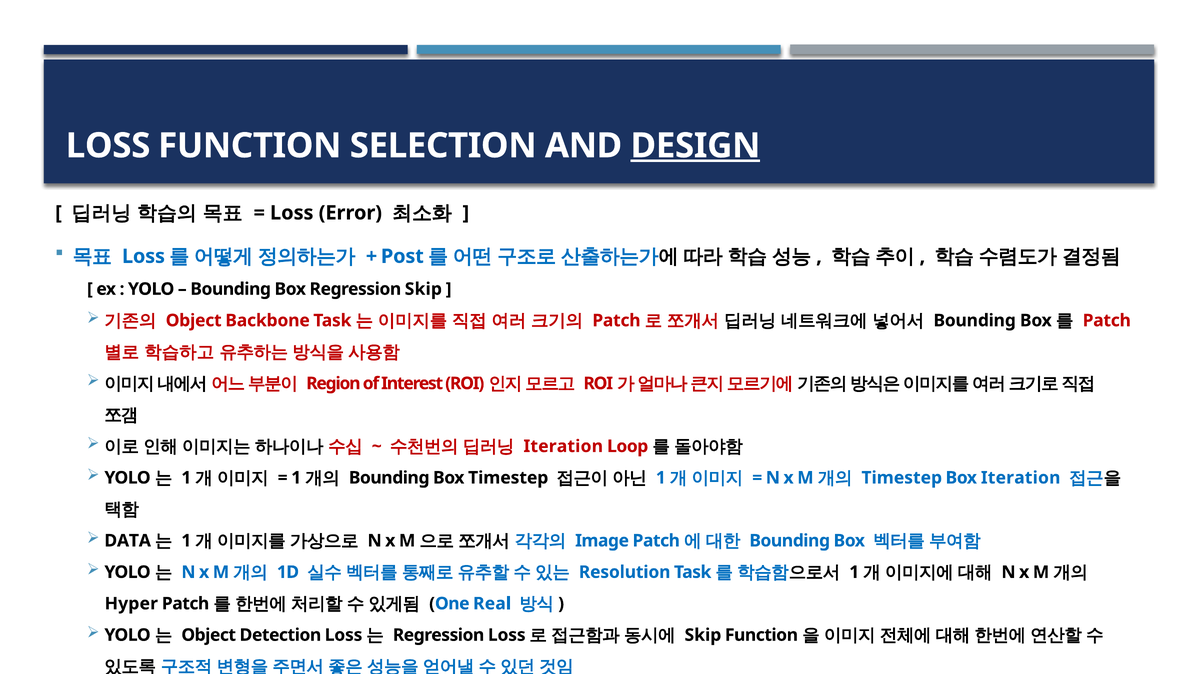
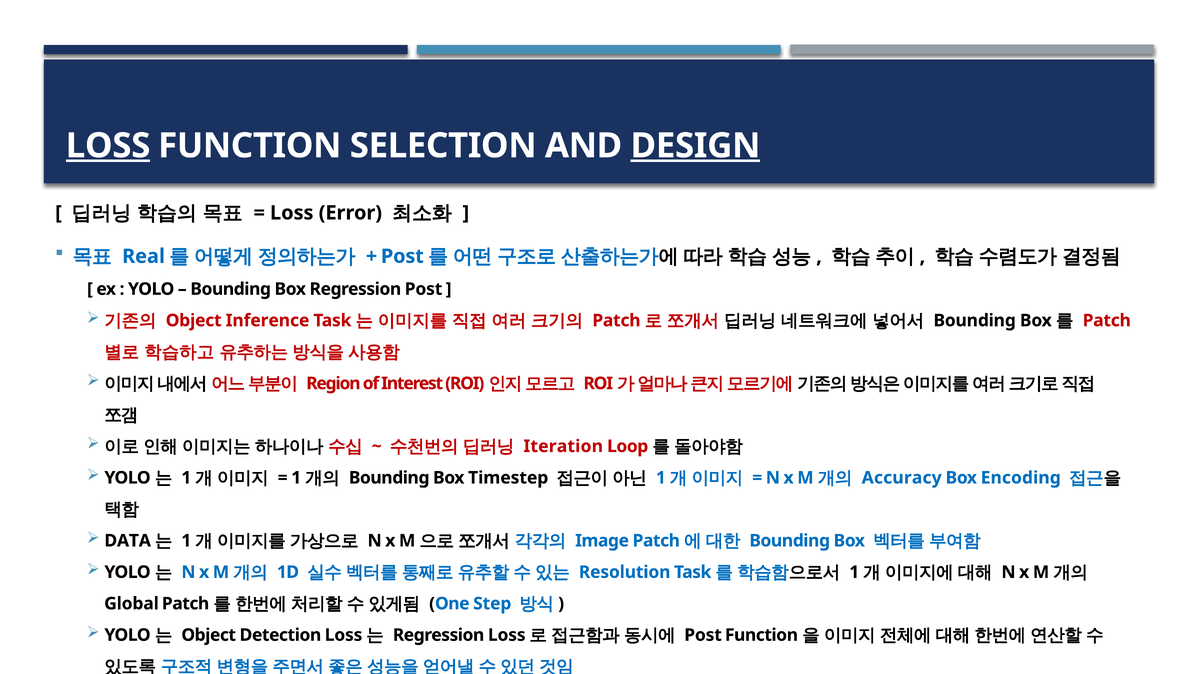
LOSS at (108, 146) underline: none -> present
Loss at (143, 256): Loss -> Real
Regression Skip: Skip -> Post
Backbone: Backbone -> Inference
Timestep at (902, 478): Timestep -> Accuracy
Box Iteration: Iteration -> Encoding
Hyper: Hyper -> Global
Real: Real -> Step
Skip at (703, 635): Skip -> Post
